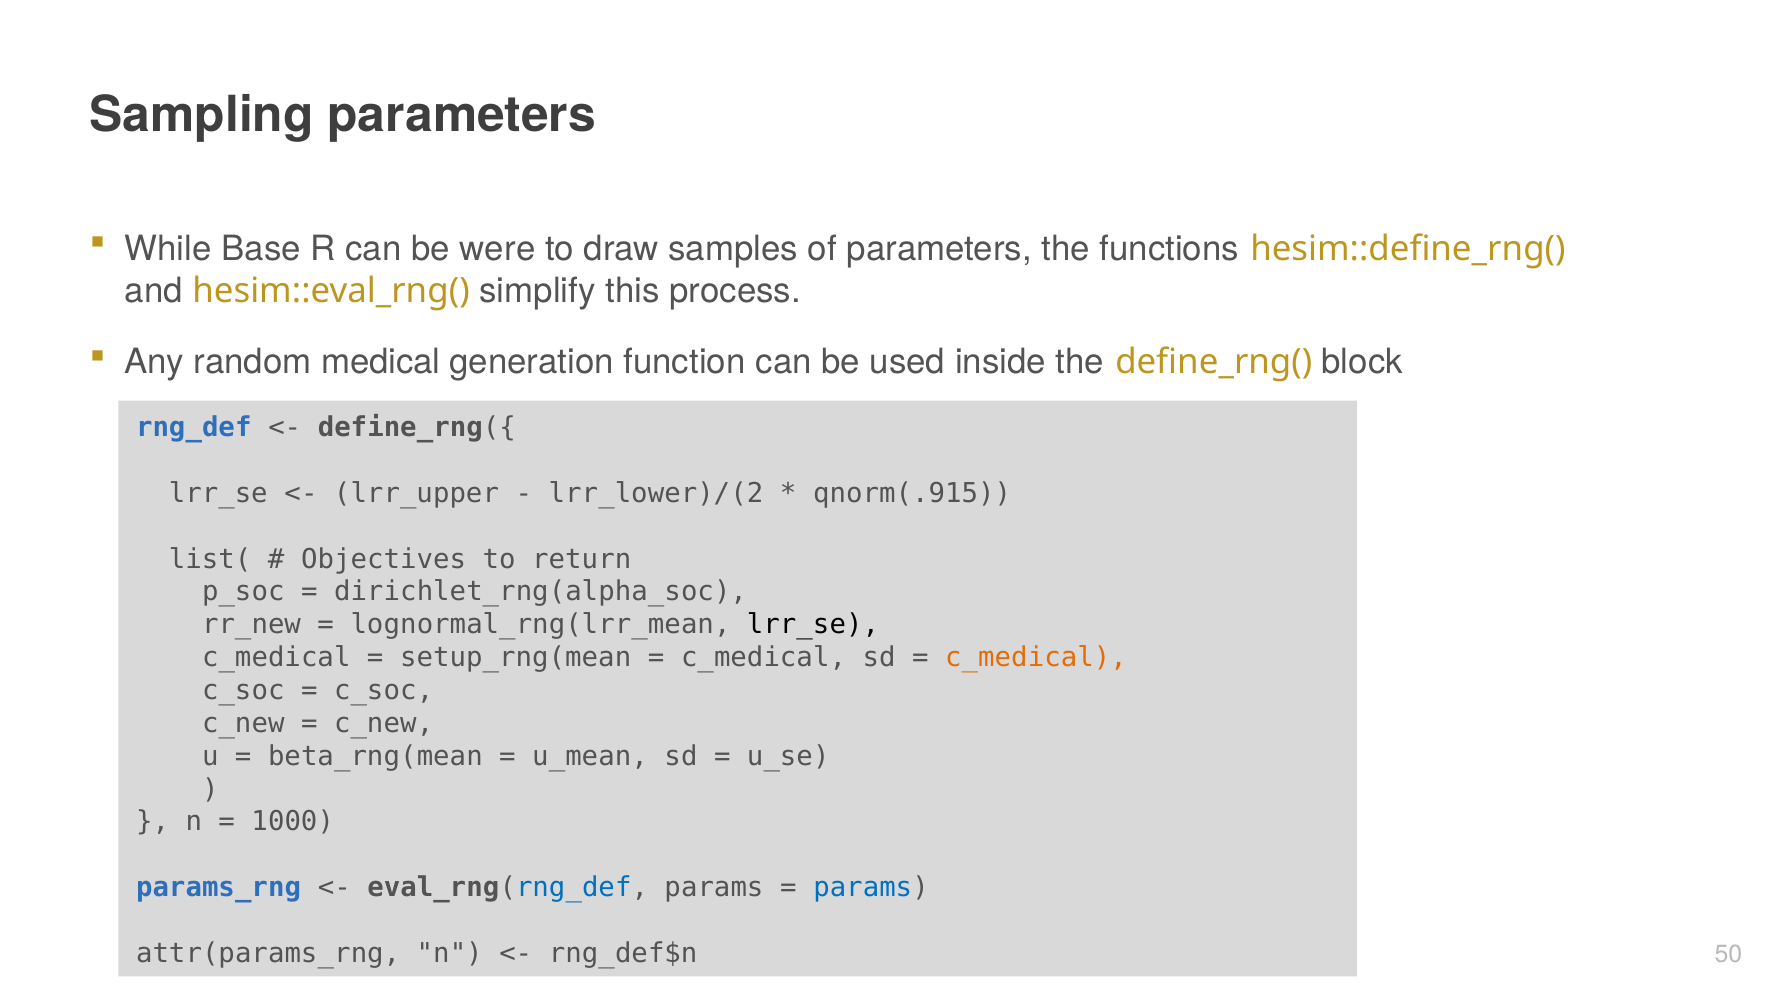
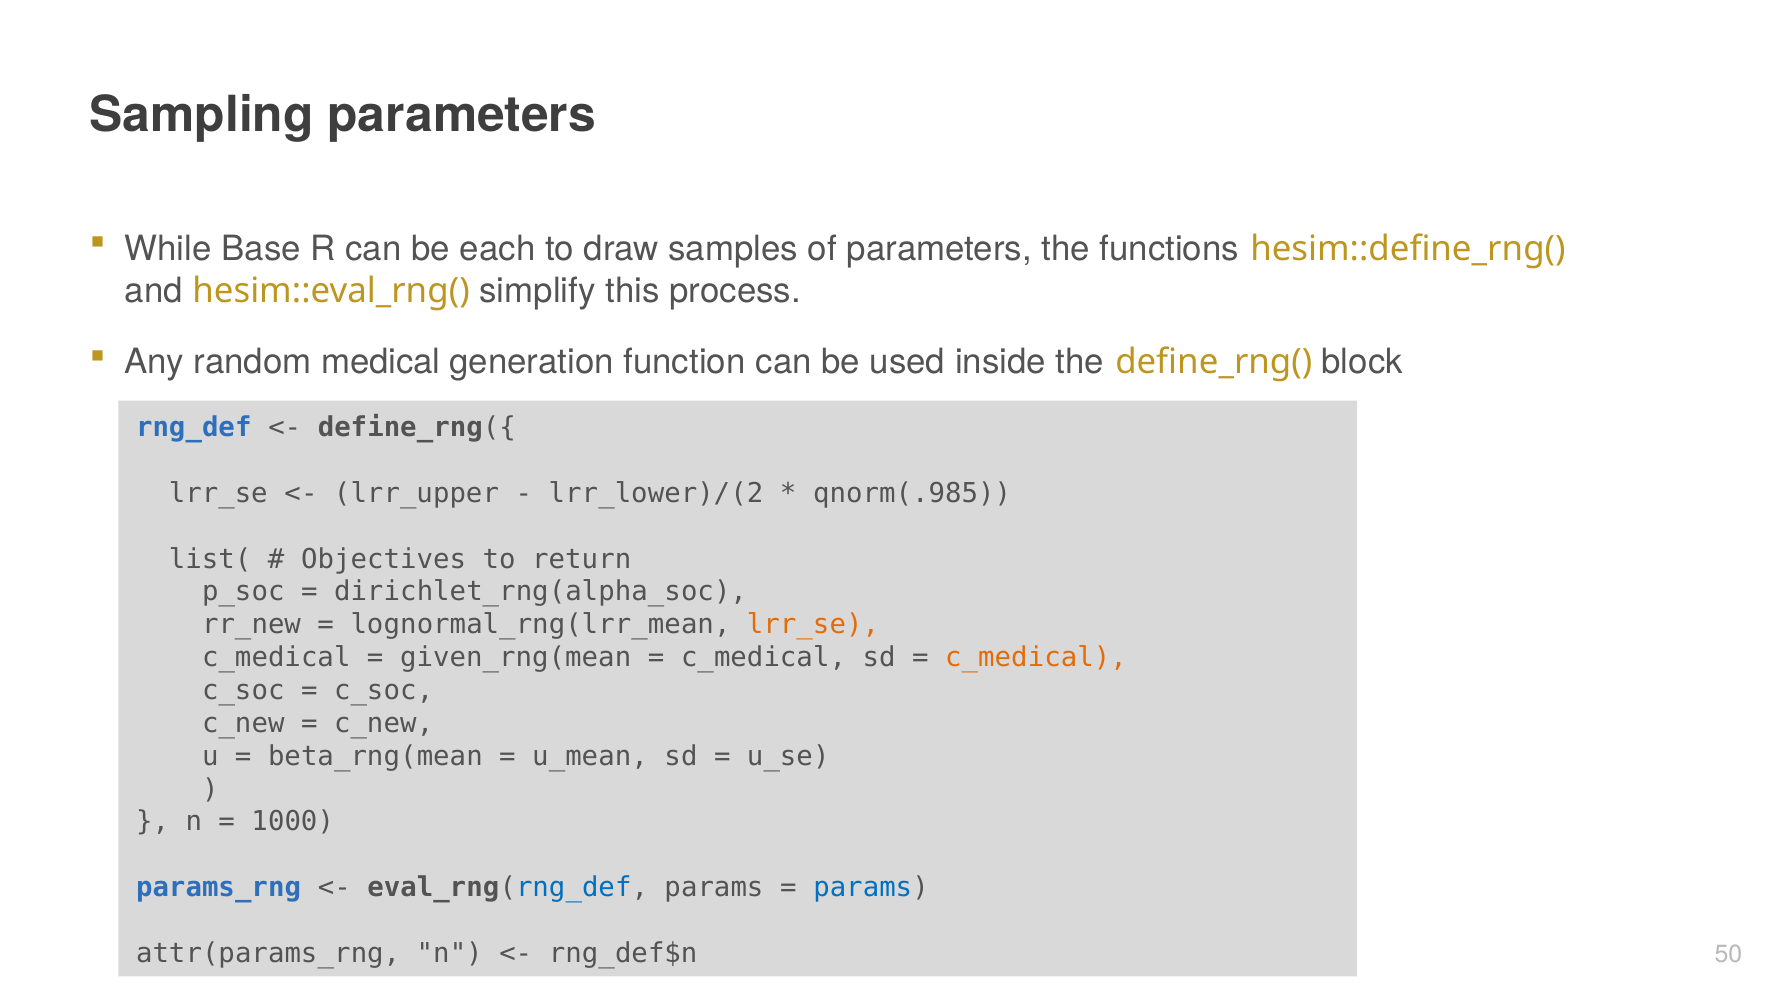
were: were -> each
qnorm(.915: qnorm(.915 -> qnorm(.985
lrr_se at (813, 625) colour: black -> orange
setup_rng(mean: setup_rng(mean -> given_rng(mean
